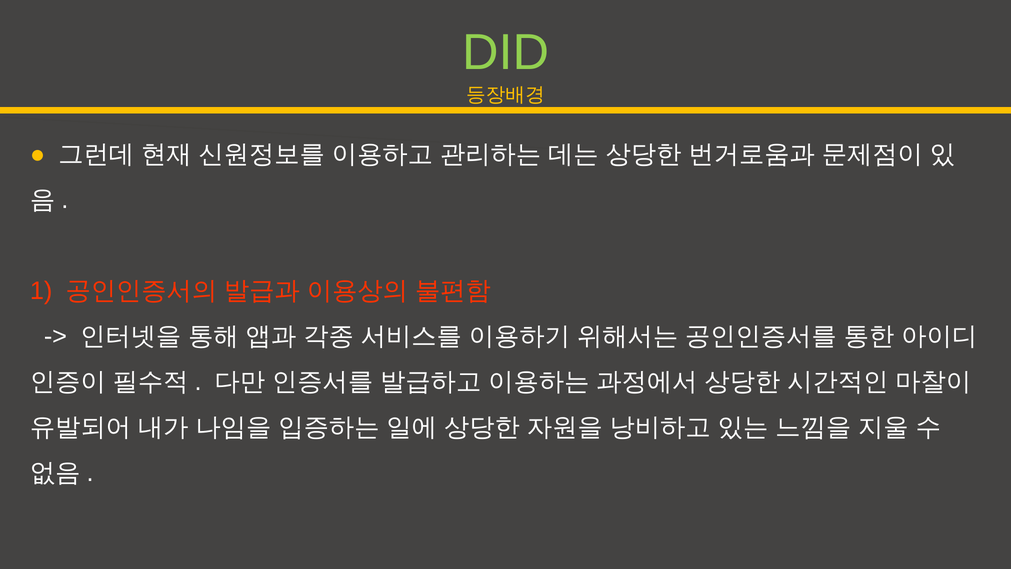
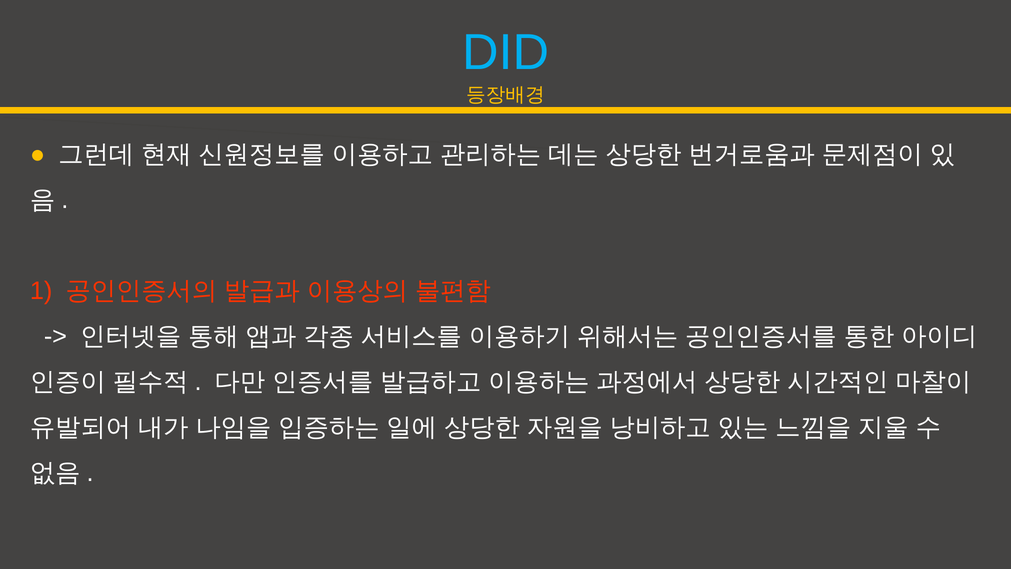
DID colour: light green -> light blue
